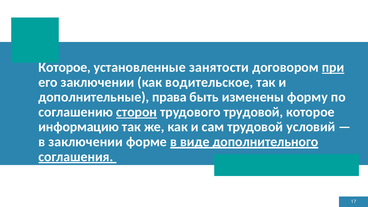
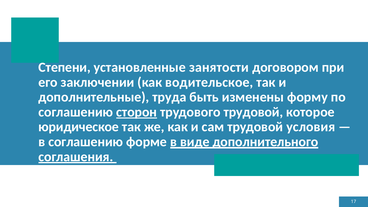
Которое at (65, 67): Которое -> Степени
при underline: present -> none
права: права -> труда
информацию: информацию -> юридическое
условий: условий -> условия
в заключении: заключении -> соглашению
